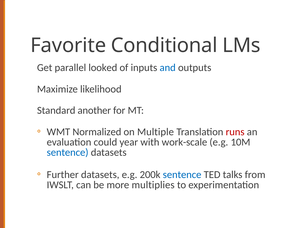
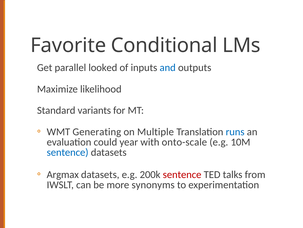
another: another -> variants
Normalized: Normalized -> Generating
runs colour: red -> blue
work-scale: work-scale -> onto-scale
Further: Further -> Argmax
sentence at (182, 174) colour: blue -> red
multiplies: multiplies -> synonyms
